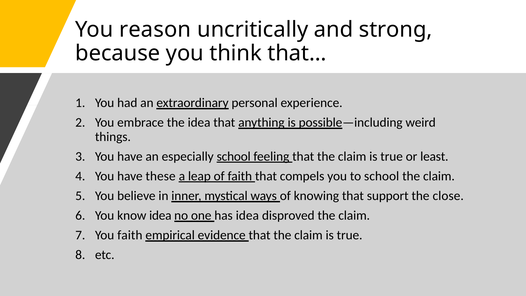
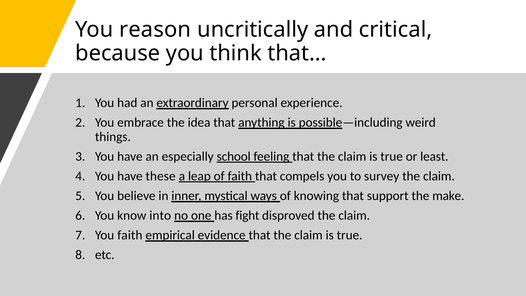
strong: strong -> critical
to school: school -> survey
close: close -> make
know idea: idea -> into
has idea: idea -> fight
